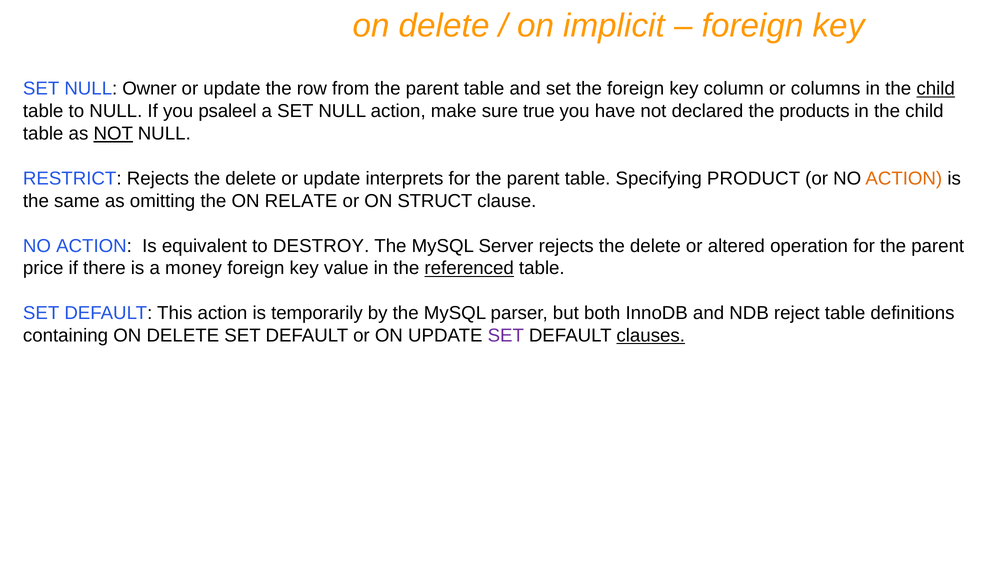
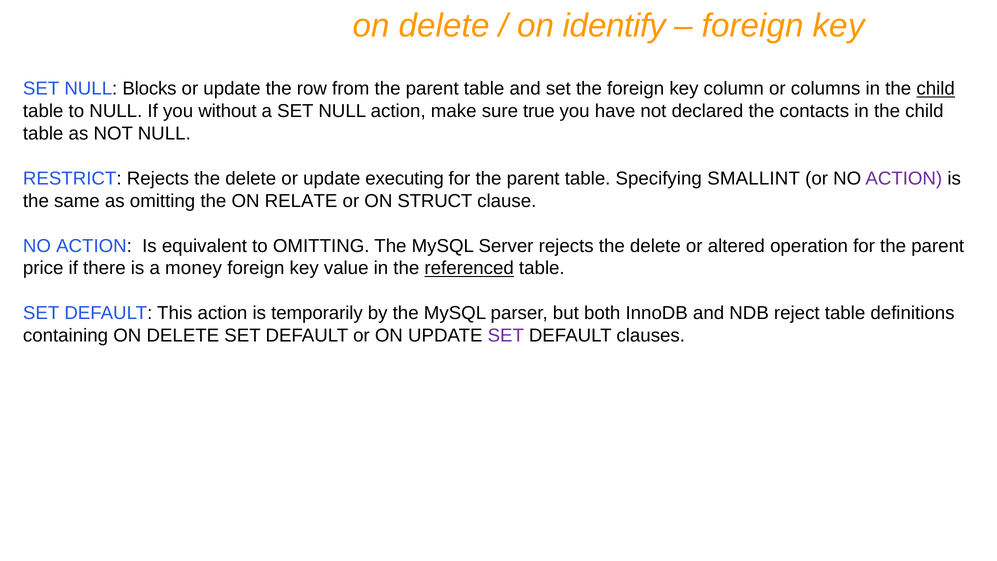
implicit: implicit -> identify
Owner: Owner -> Blocks
psaleel: psaleel -> without
products: products -> contacts
NOT at (113, 134) underline: present -> none
interprets: interprets -> executing
PRODUCT: PRODUCT -> SMALLINT
ACTION at (904, 178) colour: orange -> purple
to DESTROY: DESTROY -> OMITTING
clauses underline: present -> none
